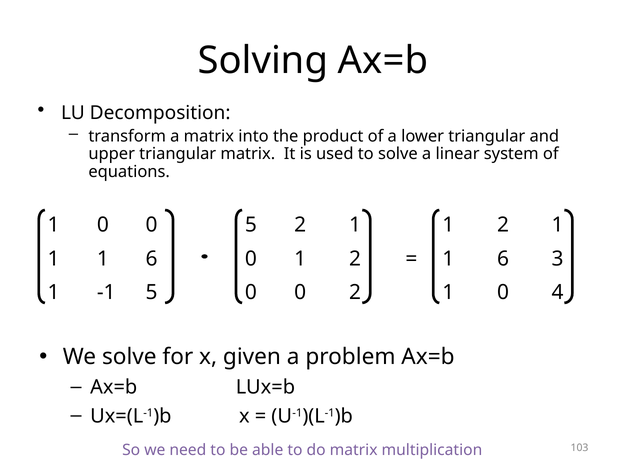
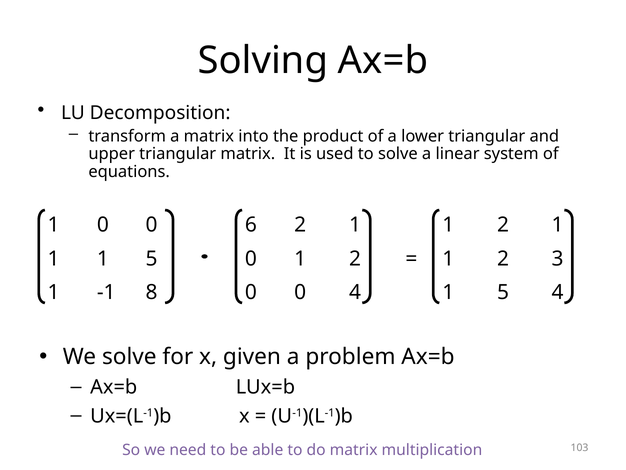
0 5: 5 -> 6
1 1 6: 6 -> 5
6 at (503, 259): 6 -> 2
-1 5: 5 -> 8
0 2: 2 -> 4
0 at (503, 292): 0 -> 5
